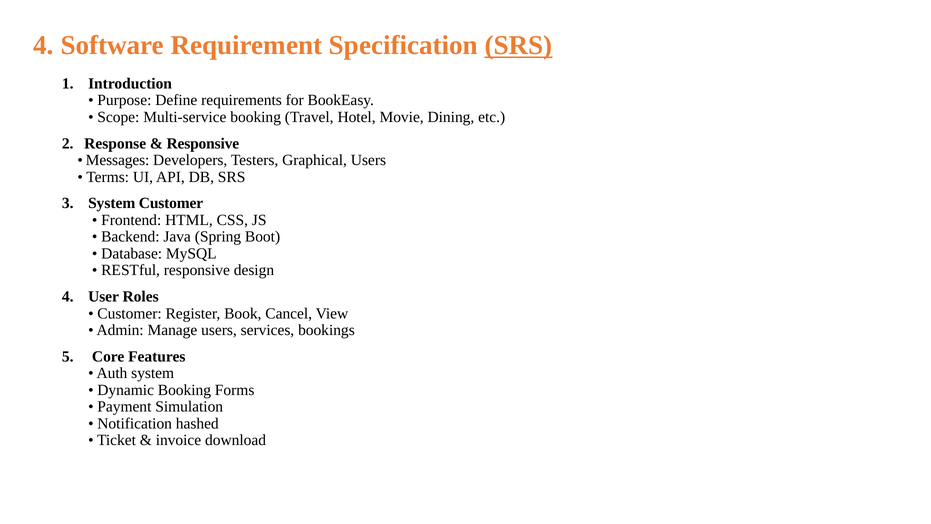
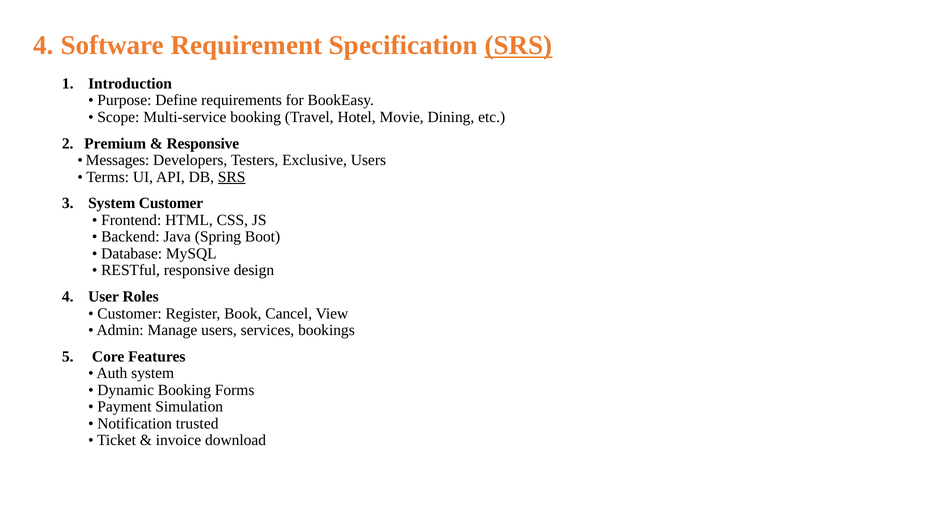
Response: Response -> Premium
Graphical: Graphical -> Exclusive
SRS at (232, 177) underline: none -> present
hashed: hashed -> trusted
